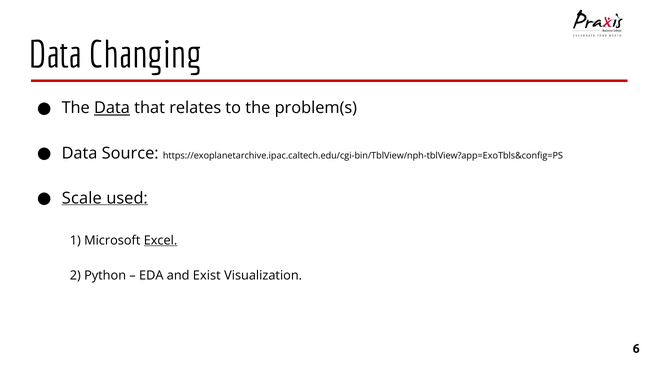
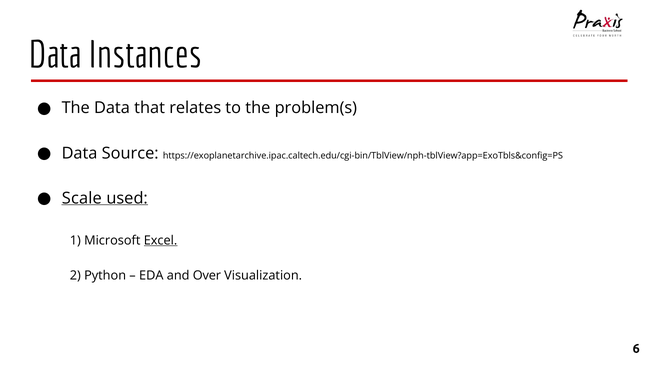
Changing: Changing -> Instances
Data at (112, 108) underline: present -> none
Exist: Exist -> Over
